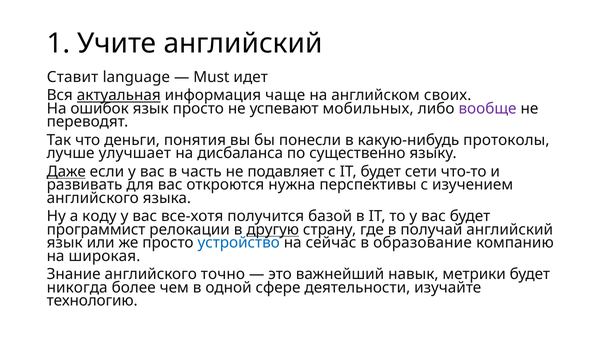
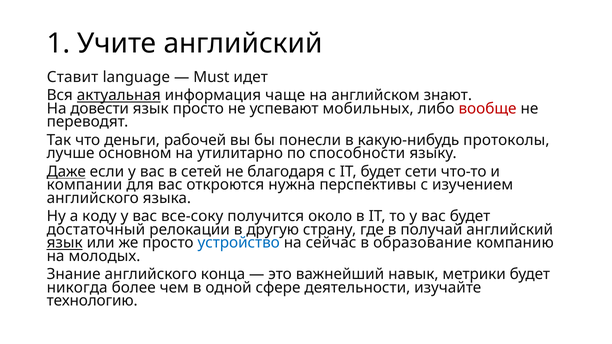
своих: своих -> знают
ошибок: ошибок -> довести
вообще colour: purple -> red
понятия: понятия -> рабочей
улучшает: улучшает -> основном
дисбаланса: дисбаланса -> утилитарно
существенно: существенно -> способности
часть: часть -> сетей
подавляет: подавляет -> благодаря
развивать: развивать -> компании
все-хотя: все-хотя -> все-соку
базой: базой -> около
программист: программист -> достаточный
другую underline: present -> none
язык at (65, 243) underline: none -> present
широкая: широкая -> молодых
точно: точно -> конца
